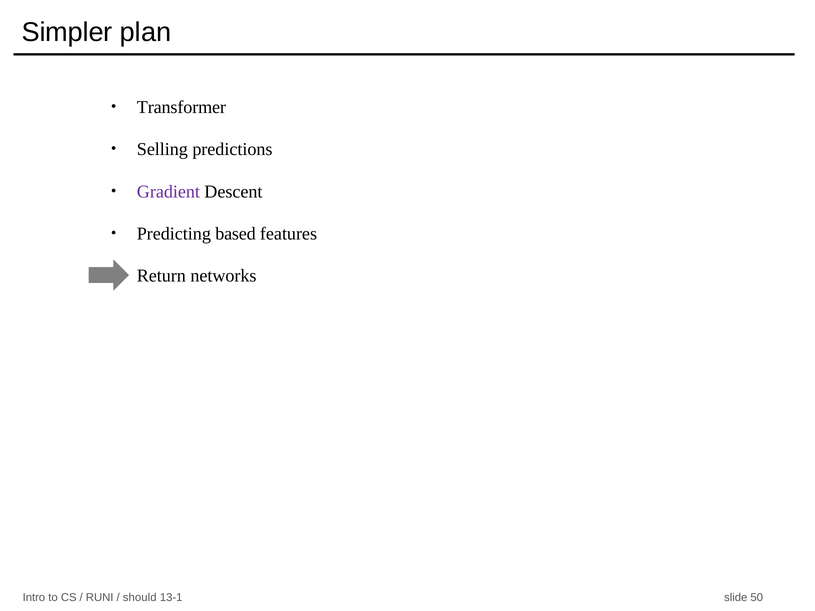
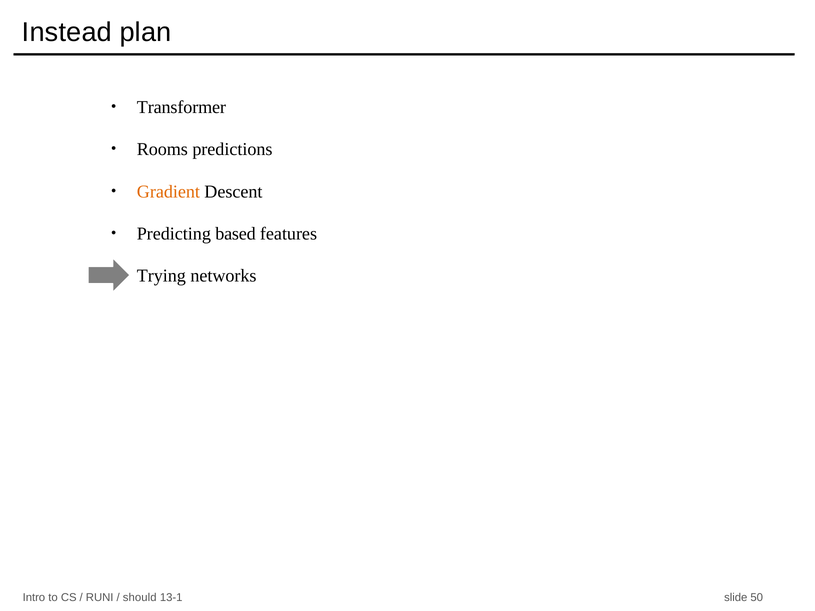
Simpler: Simpler -> Instead
Selling: Selling -> Rooms
Gradient colour: purple -> orange
Return: Return -> Trying
